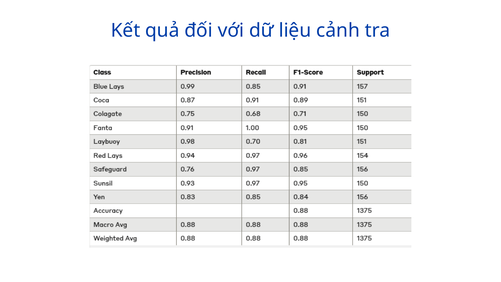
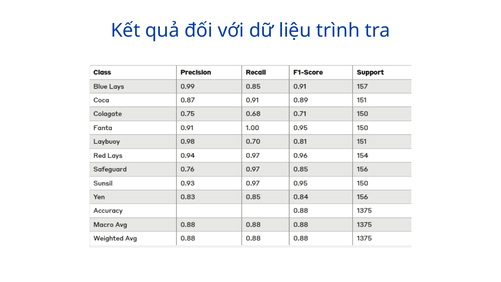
cảnh: cảnh -> trình
